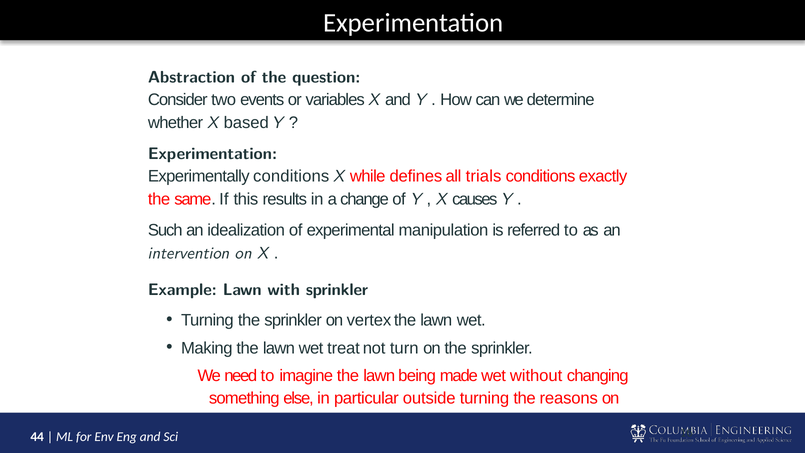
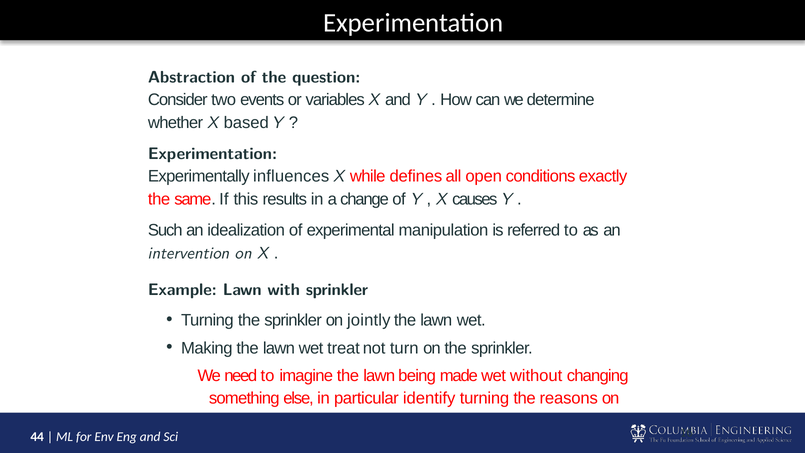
Experimentally conditions: conditions -> influences
trials: trials -> open
vertex: vertex -> jointly
outside: outside -> identify
